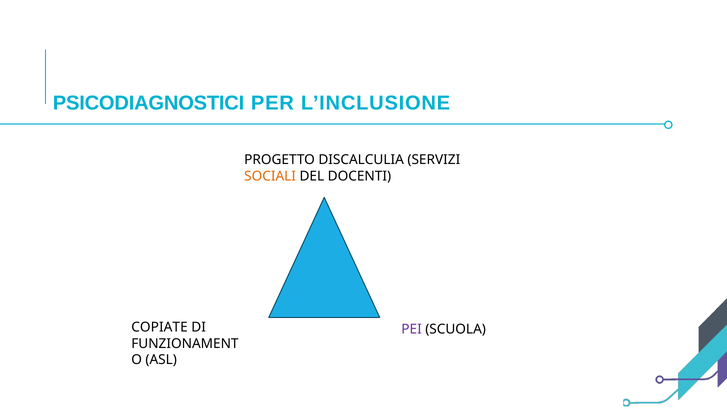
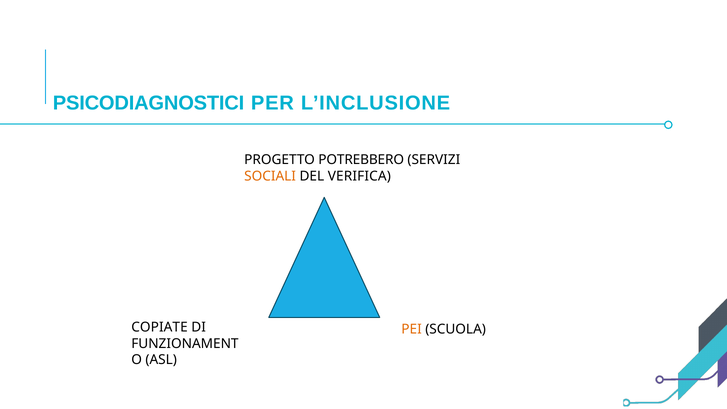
DISCALCULIA: DISCALCULIA -> POTREBBERO
DOCENTI: DOCENTI -> VERIFICA
PEI colour: purple -> orange
